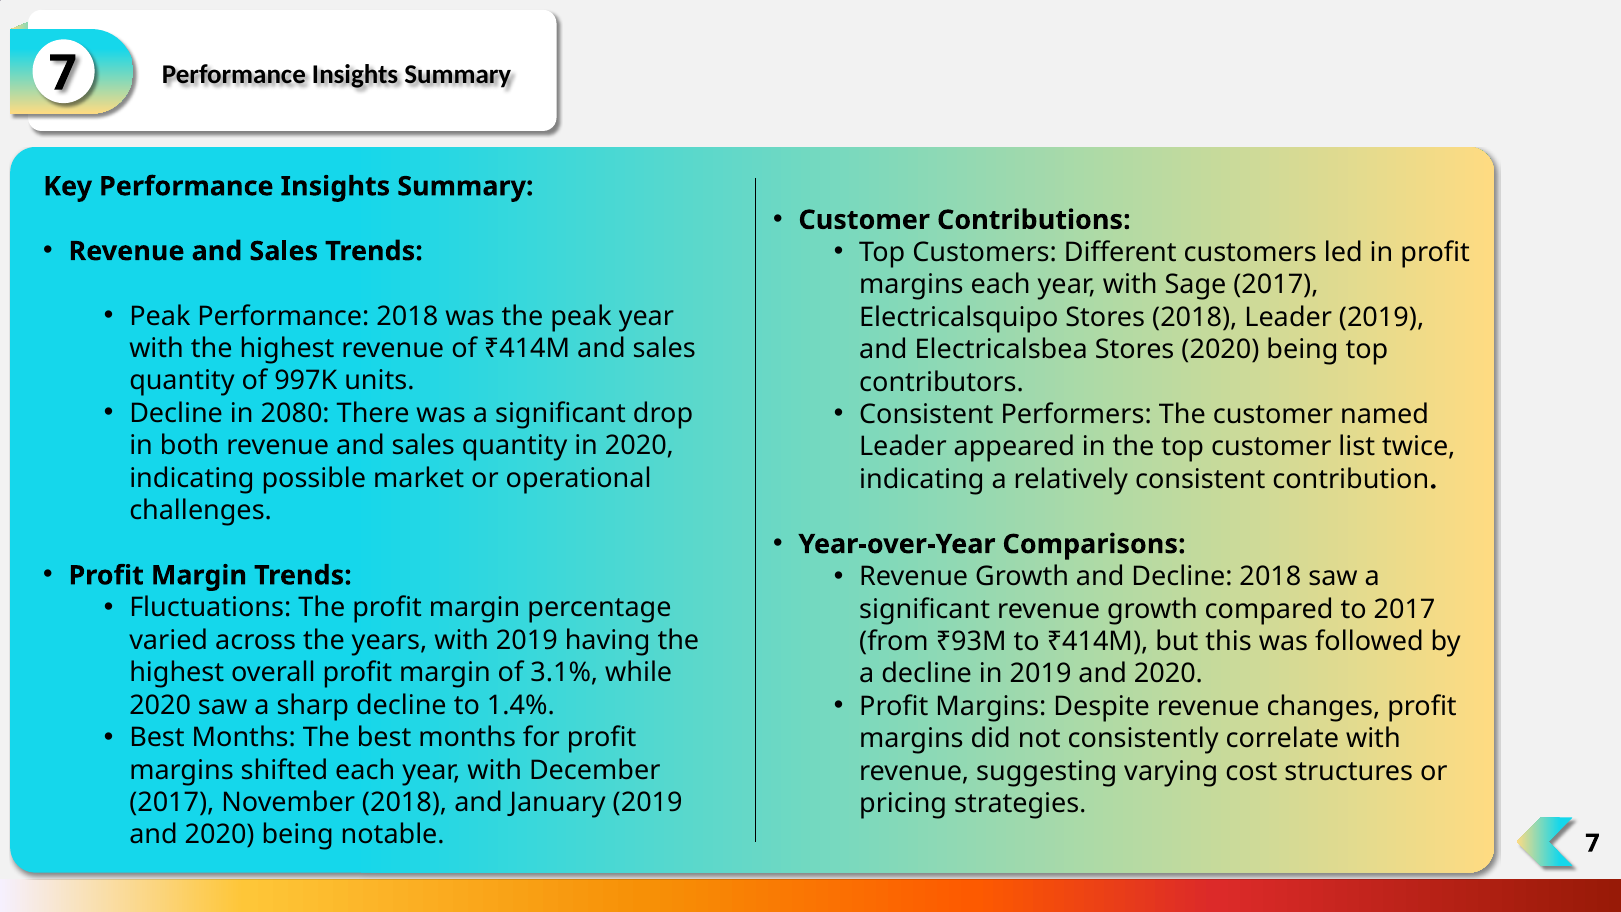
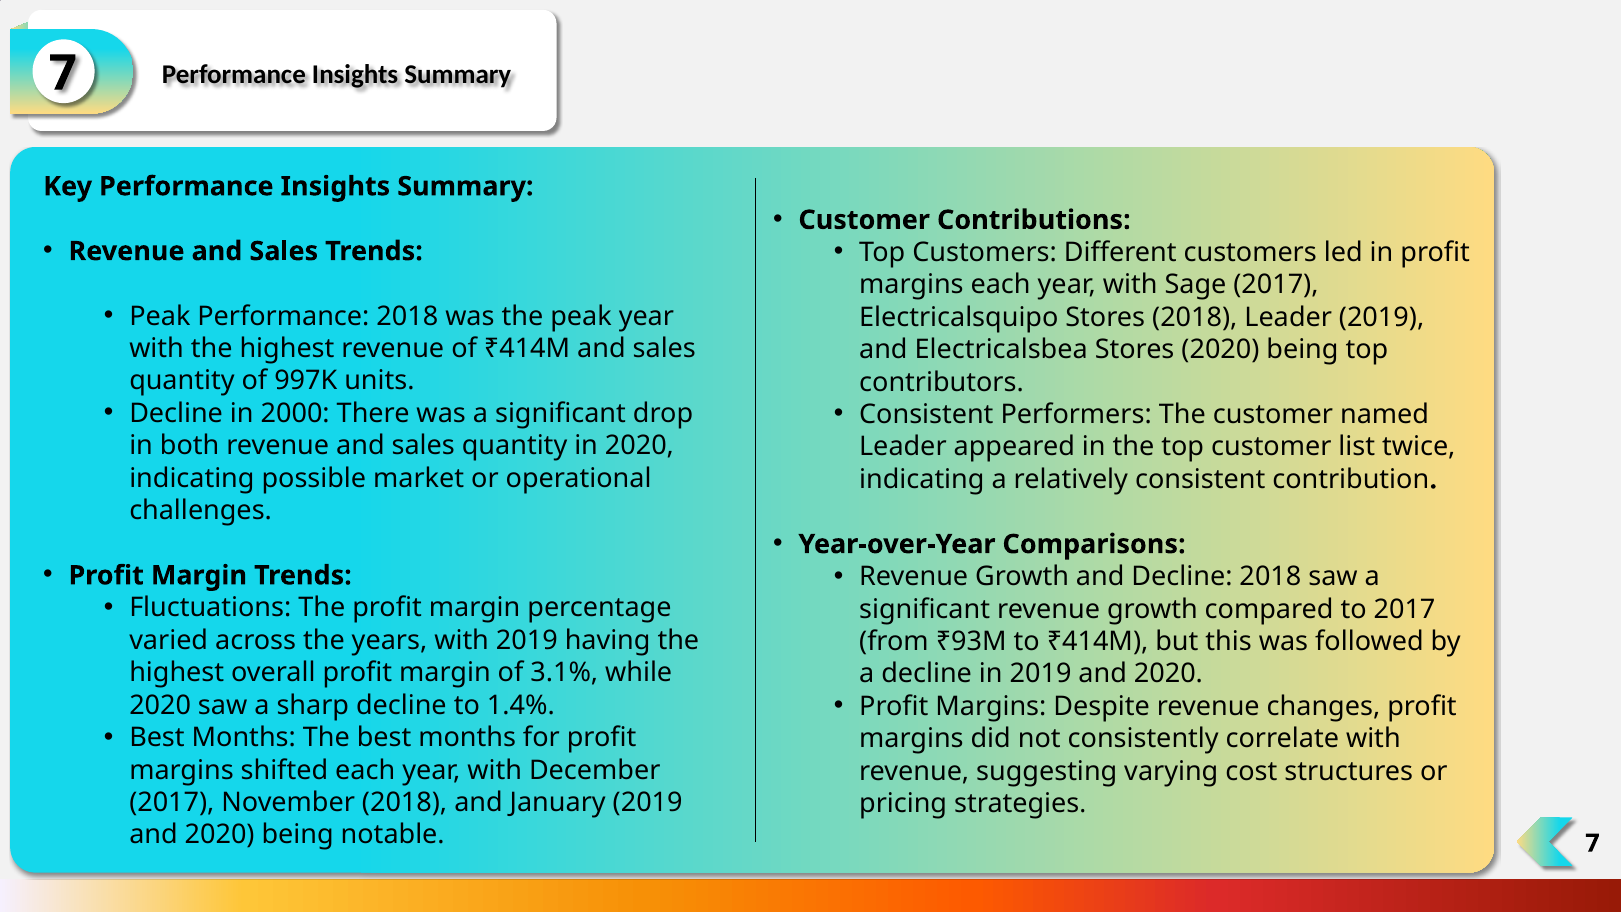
2080: 2080 -> 2000
